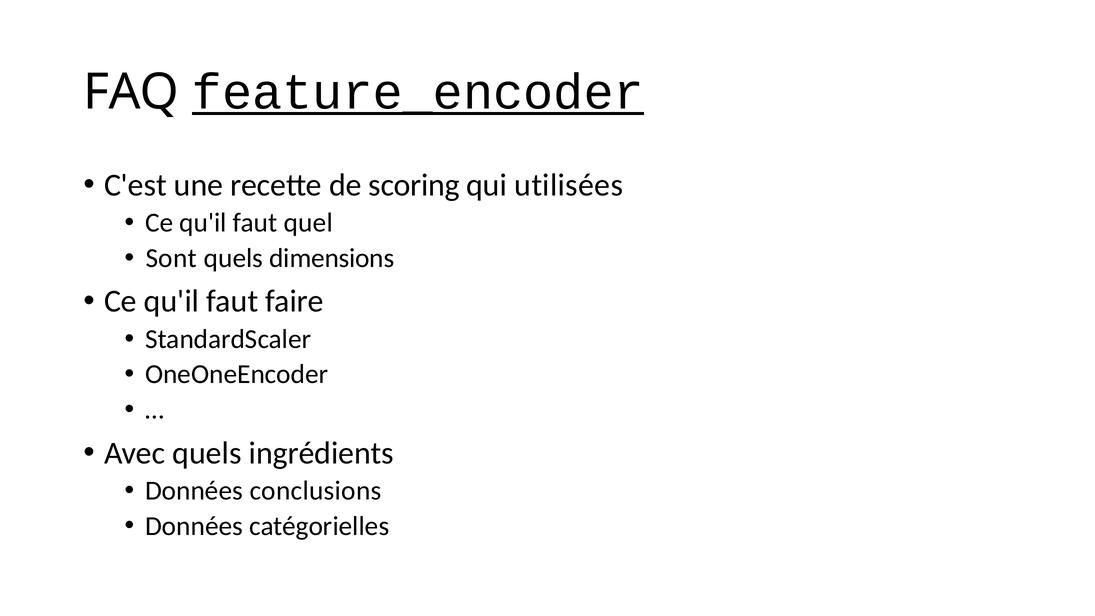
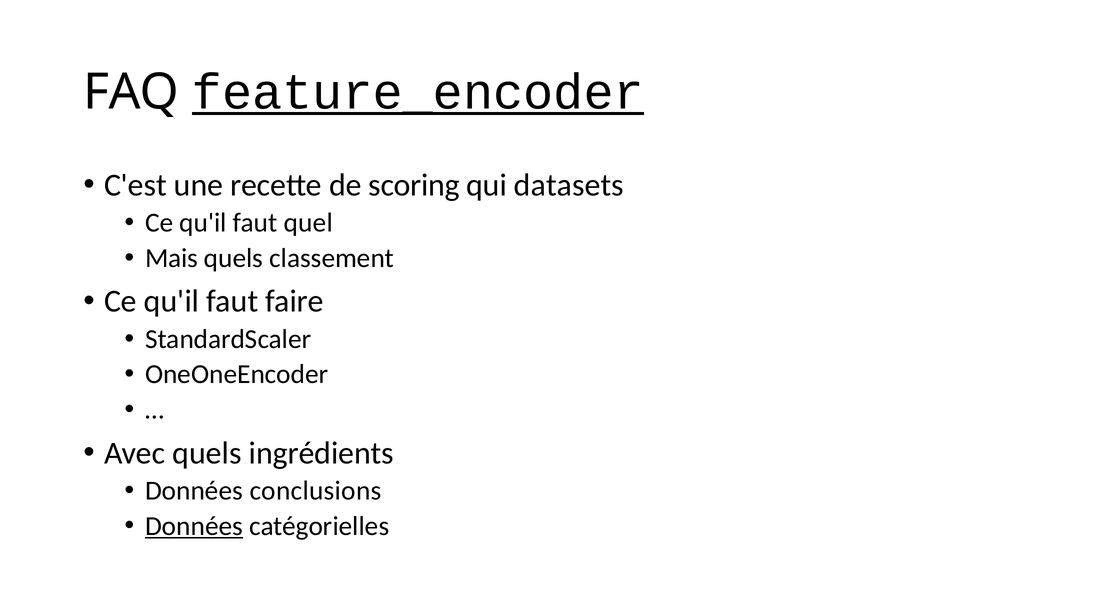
utilisées: utilisées -> datasets
Sont: Sont -> Mais
dimensions: dimensions -> classement
Données at (194, 526) underline: none -> present
